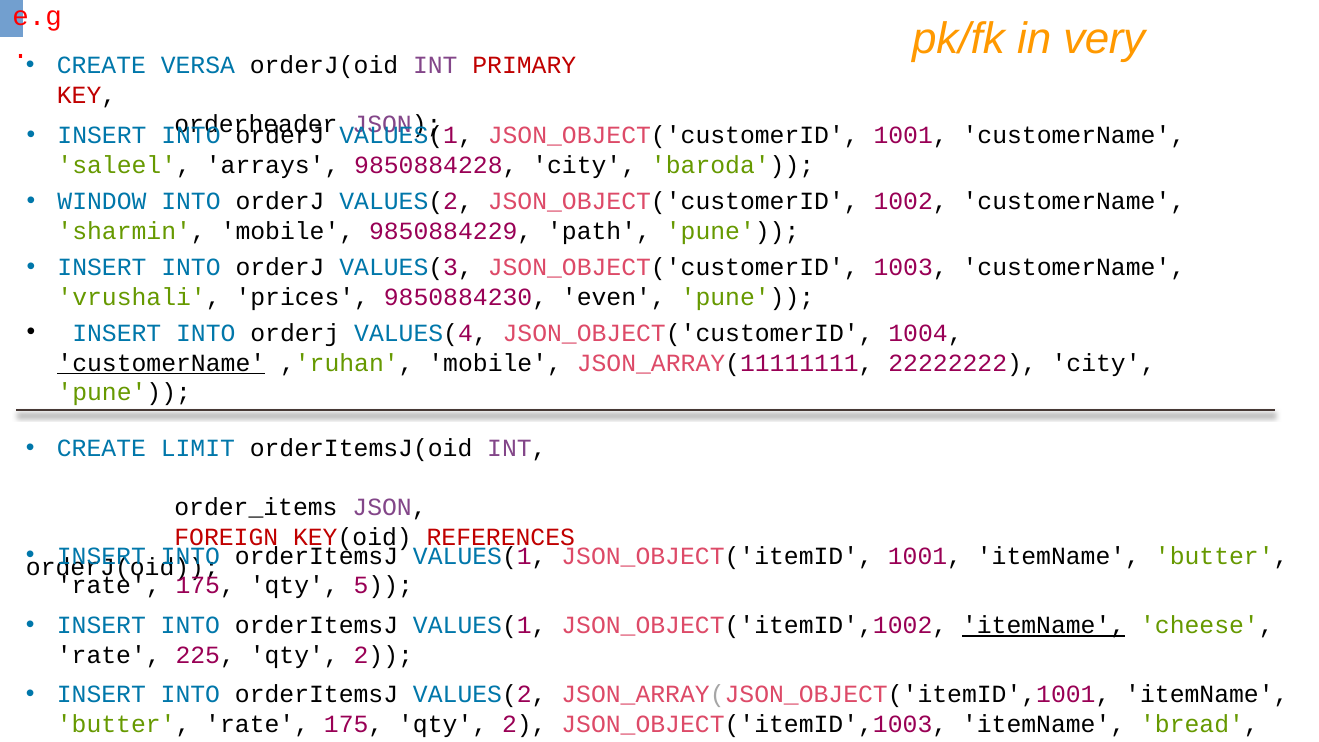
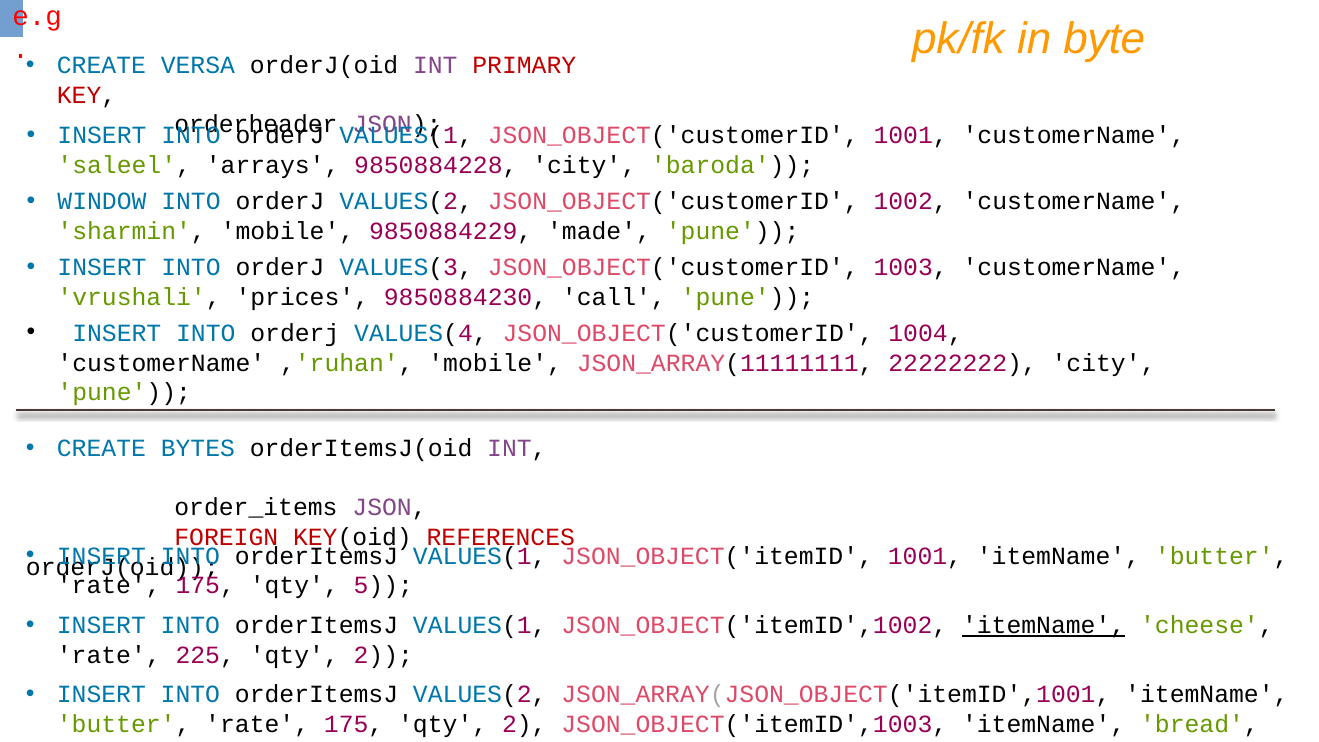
very: very -> byte
path: path -> made
even: even -> call
customerName at (161, 363) underline: present -> none
LIMIT: LIMIT -> BYTES
